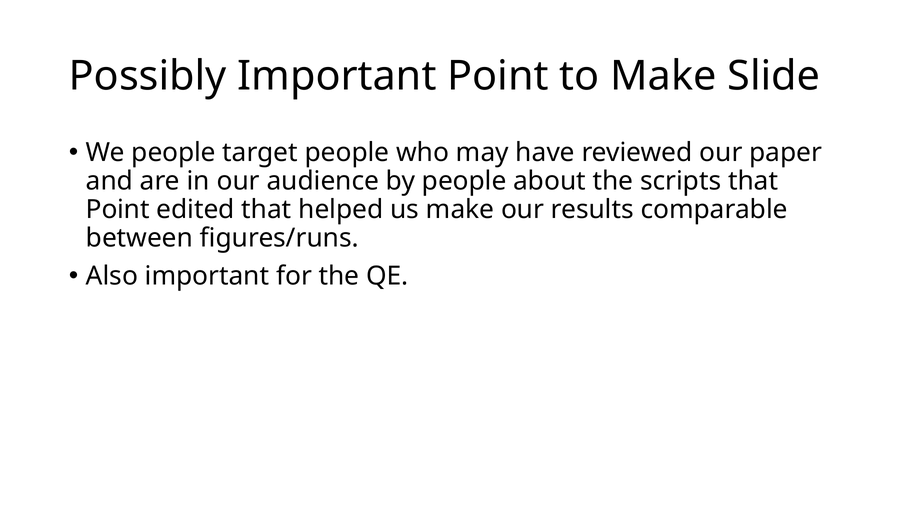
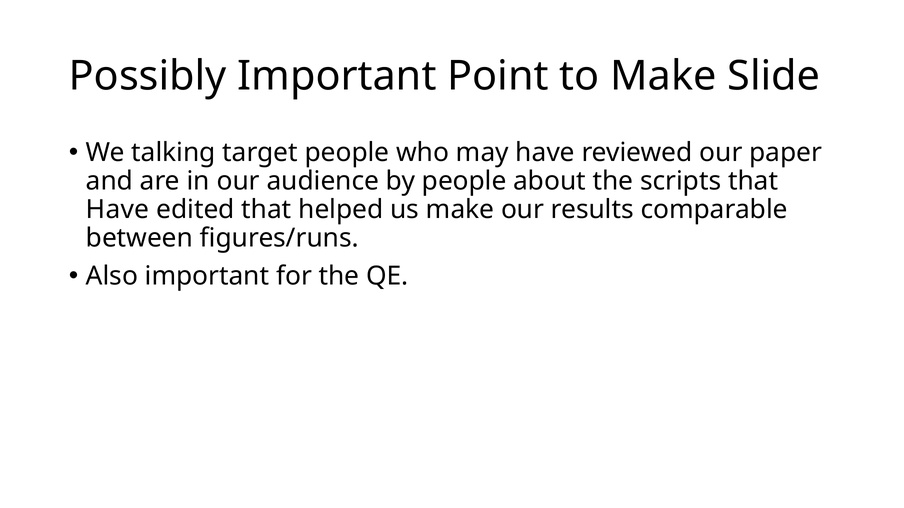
We people: people -> talking
Point at (118, 210): Point -> Have
